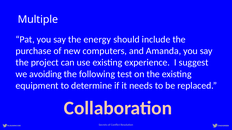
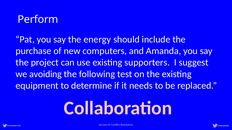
Multiple: Multiple -> Perform
experience: experience -> supporters
